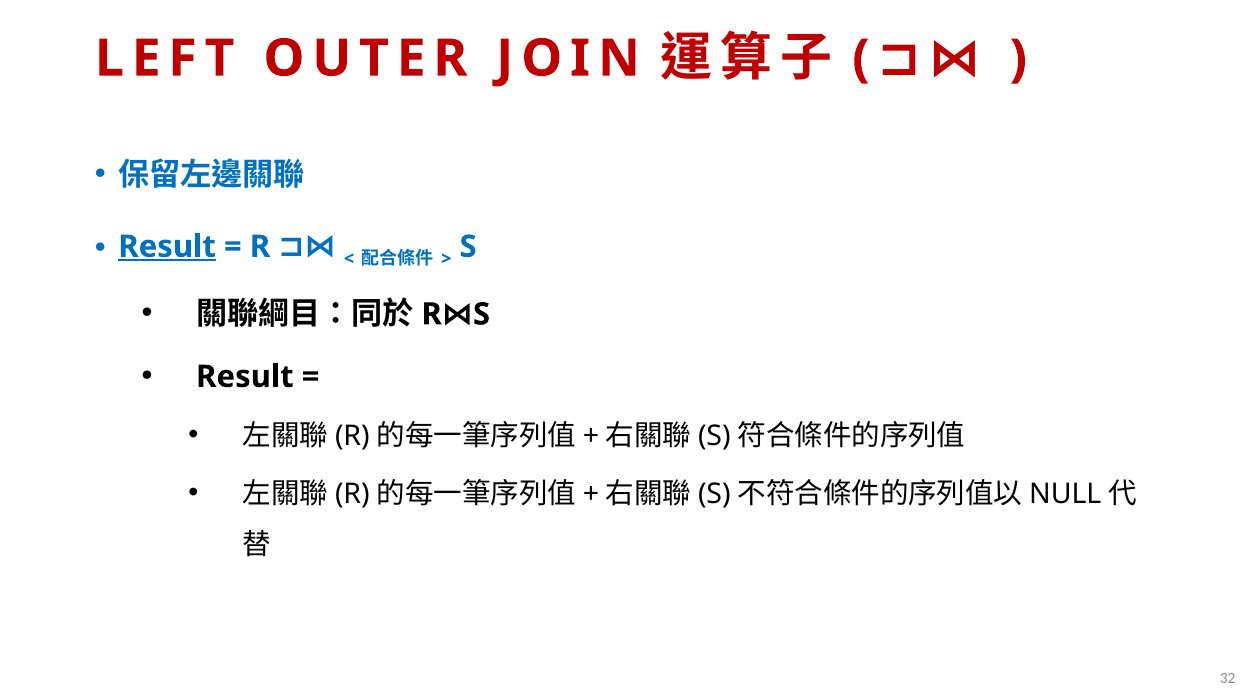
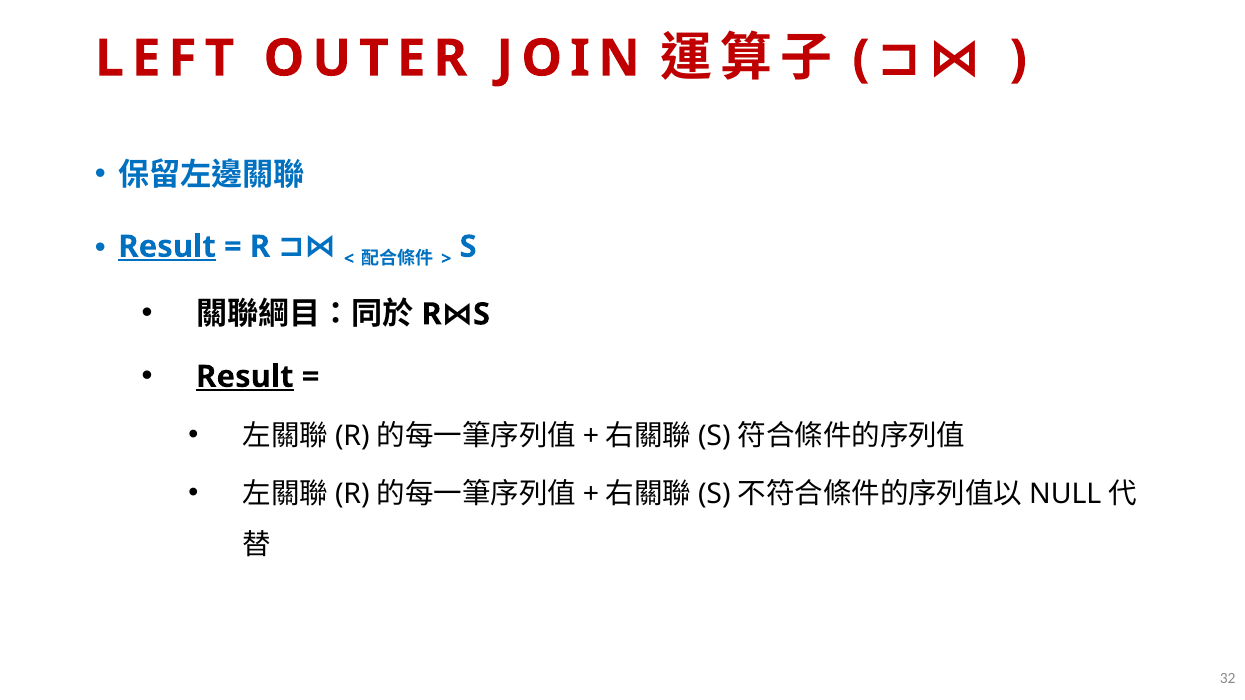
Result at (245, 377) underline: none -> present
